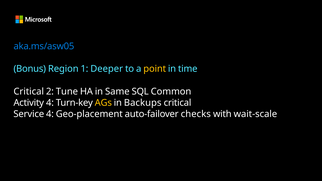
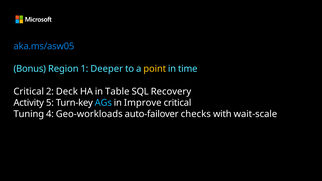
Tune: Tune -> Deck
Same: Same -> Table
Common: Common -> Recovery
Activity 4: 4 -> 5
AGs colour: yellow -> light blue
Backups: Backups -> Improve
Service: Service -> Tuning
Geo-placement: Geo-placement -> Geo-workloads
